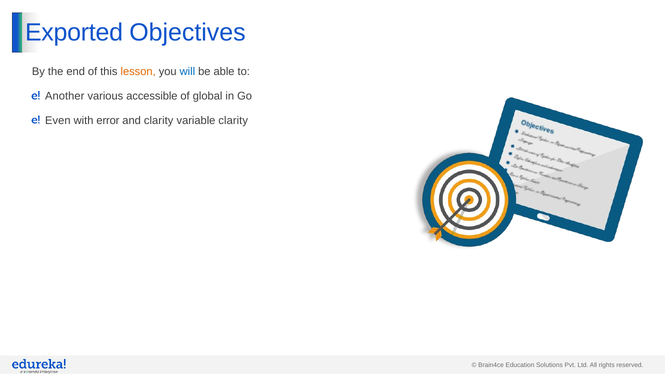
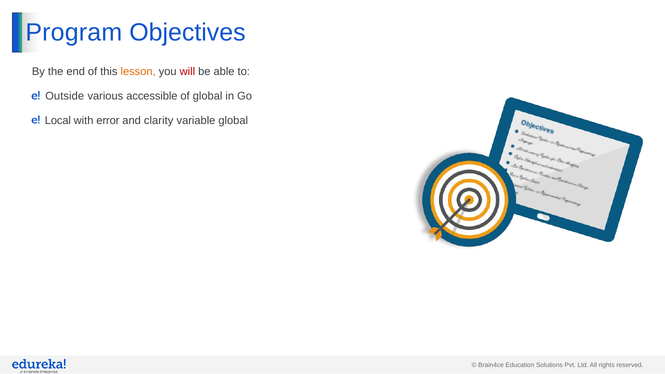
Exported: Exported -> Program
will colour: blue -> red
Another: Another -> Outside
Even: Even -> Local
variable clarity: clarity -> global
